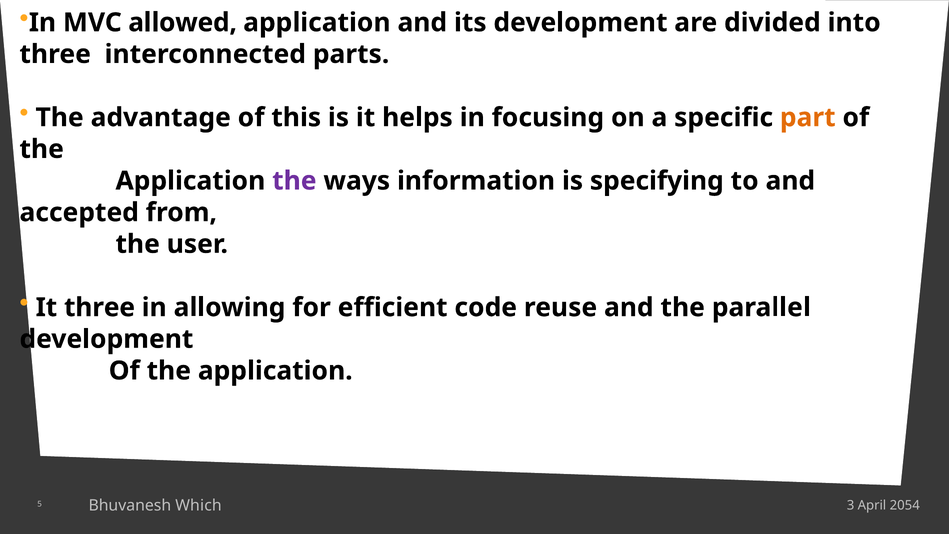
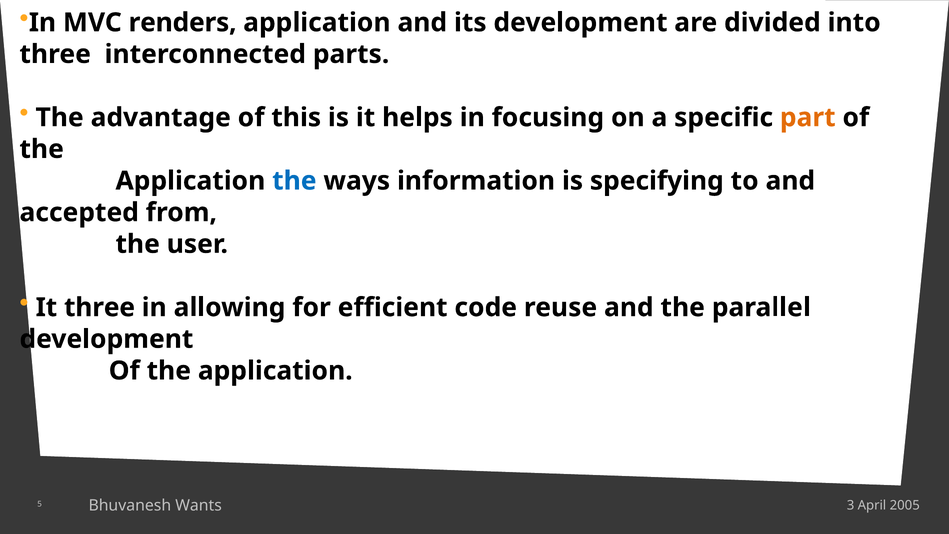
allowed: allowed -> renders
the at (294, 181) colour: purple -> blue
Which: Which -> Wants
2054: 2054 -> 2005
